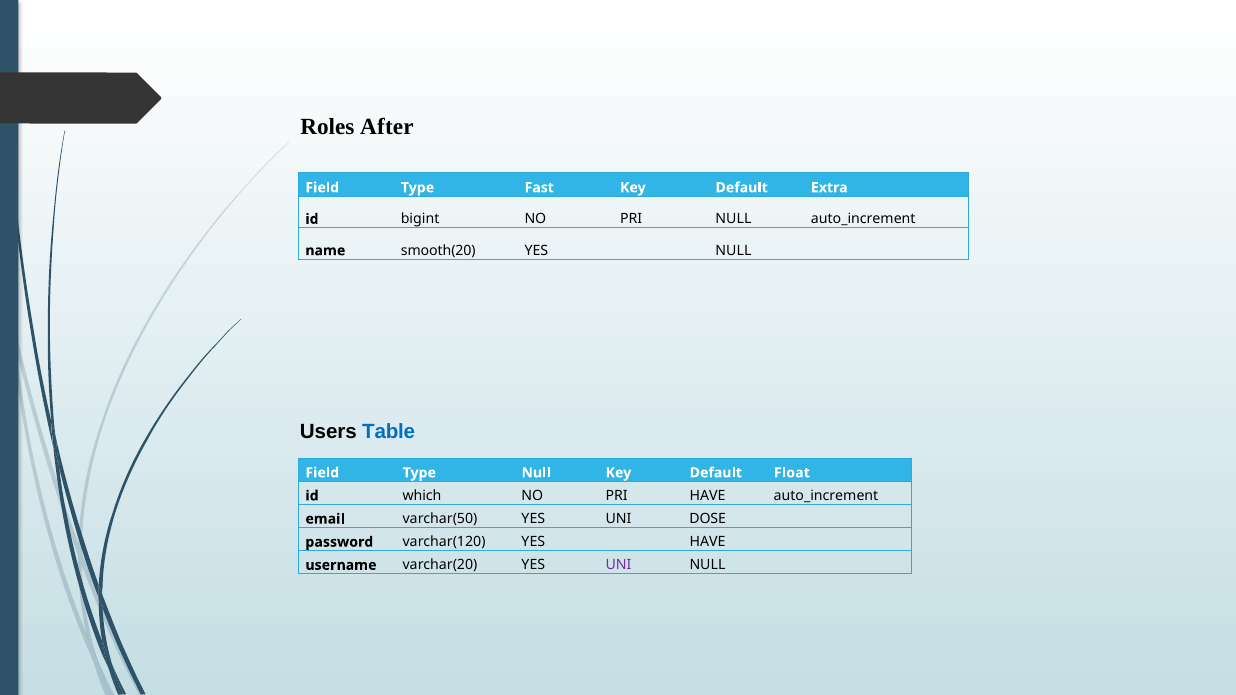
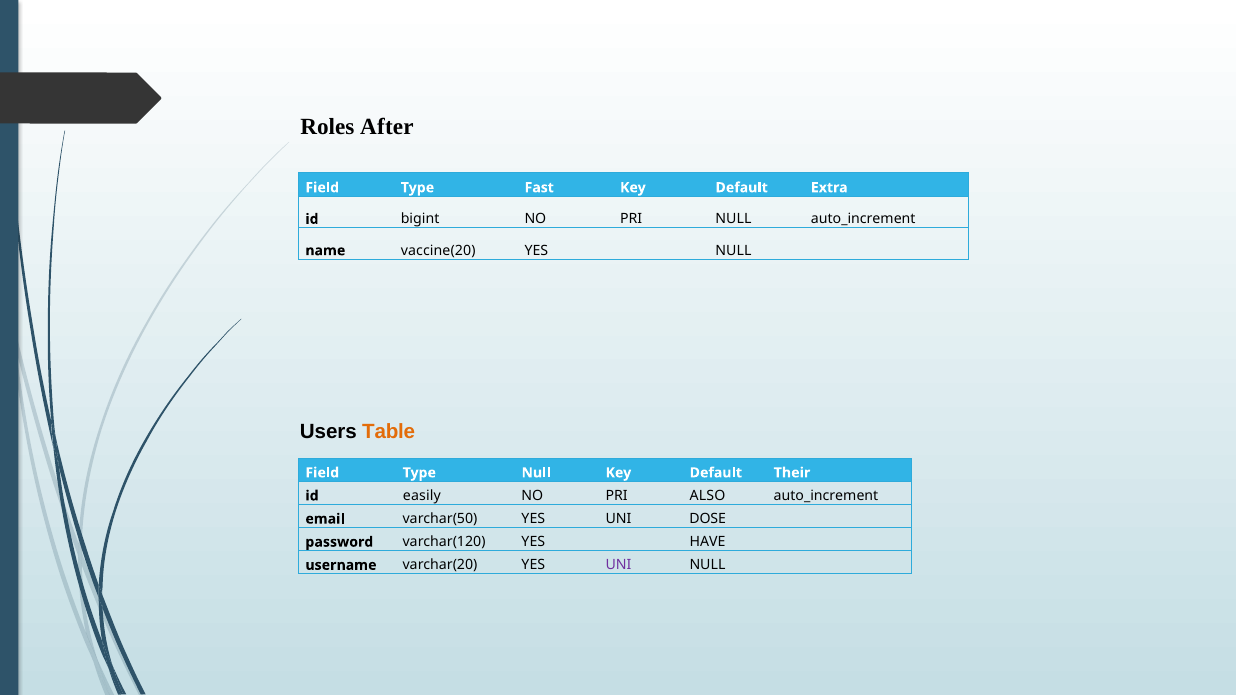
smooth(20: smooth(20 -> vaccine(20
Table colour: blue -> orange
Float: Float -> Their
which: which -> easily
PRI HAVE: HAVE -> ALSO
